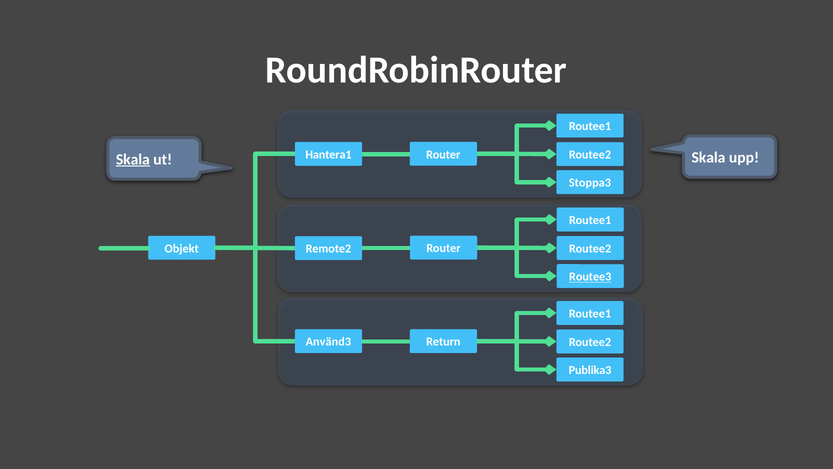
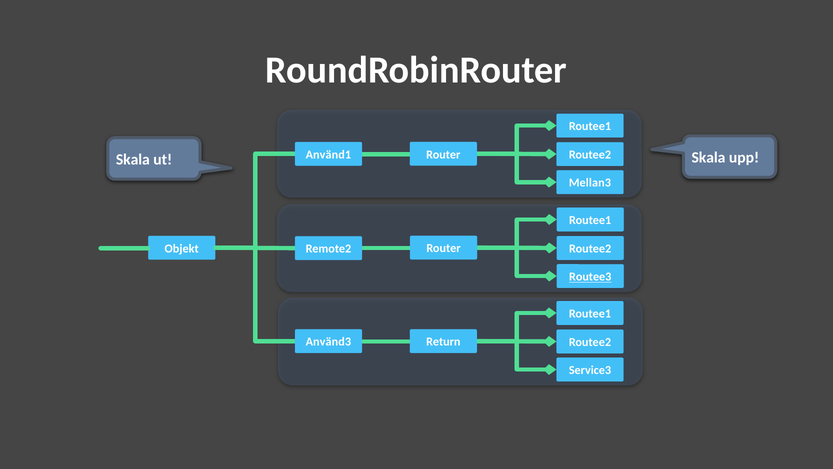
Skala at (133, 159) underline: present -> none
Hantera1: Hantera1 -> Använd1
Stoppa3: Stoppa3 -> Mellan3
Publika3: Publika3 -> Service3
